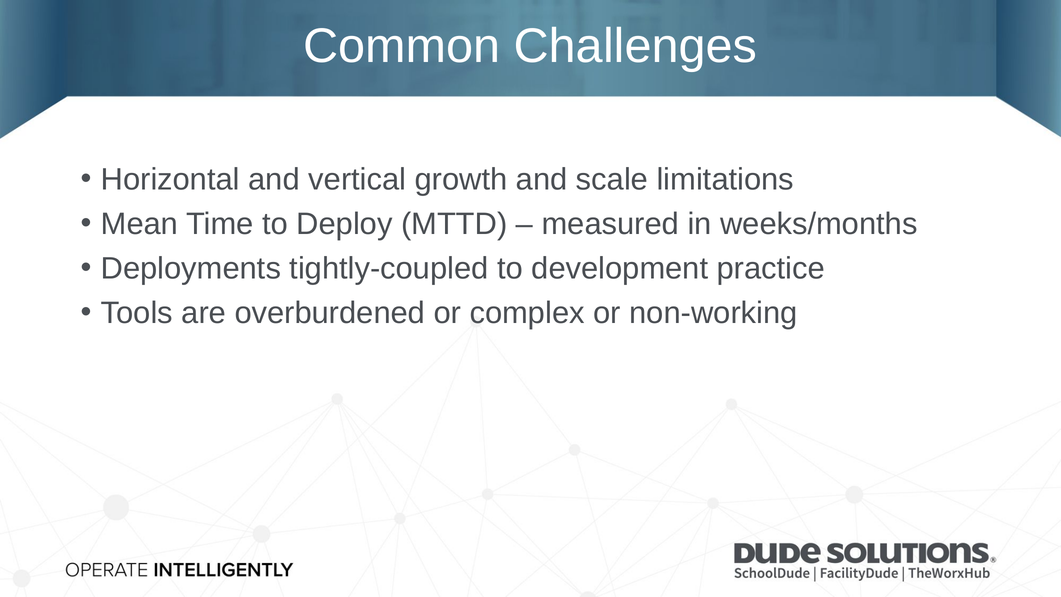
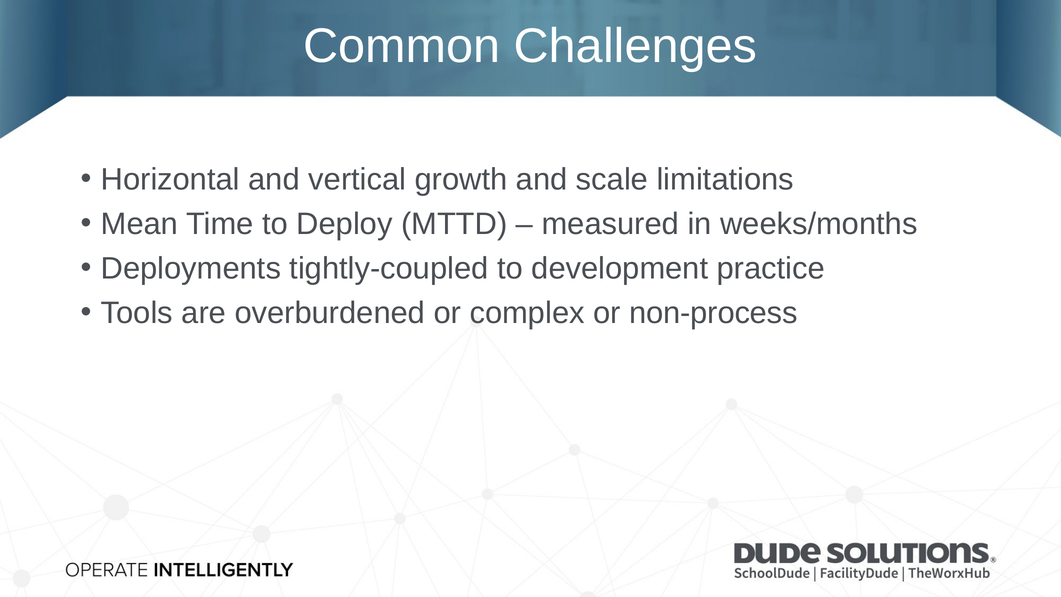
non-working: non-working -> non-process
